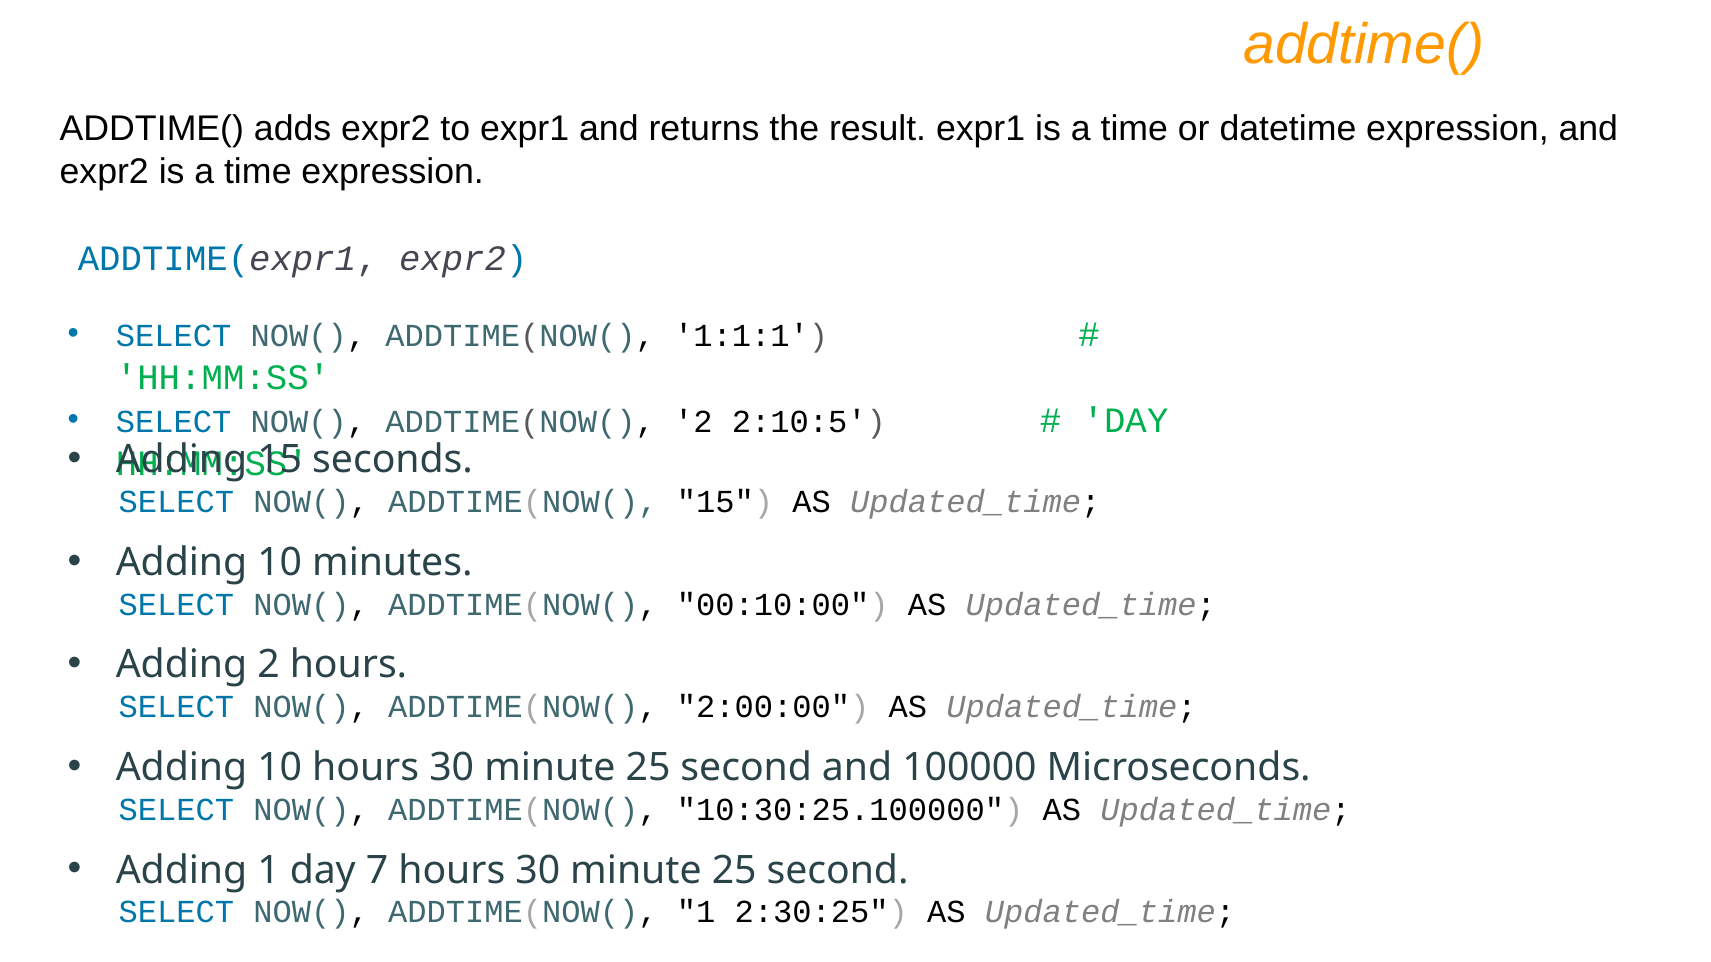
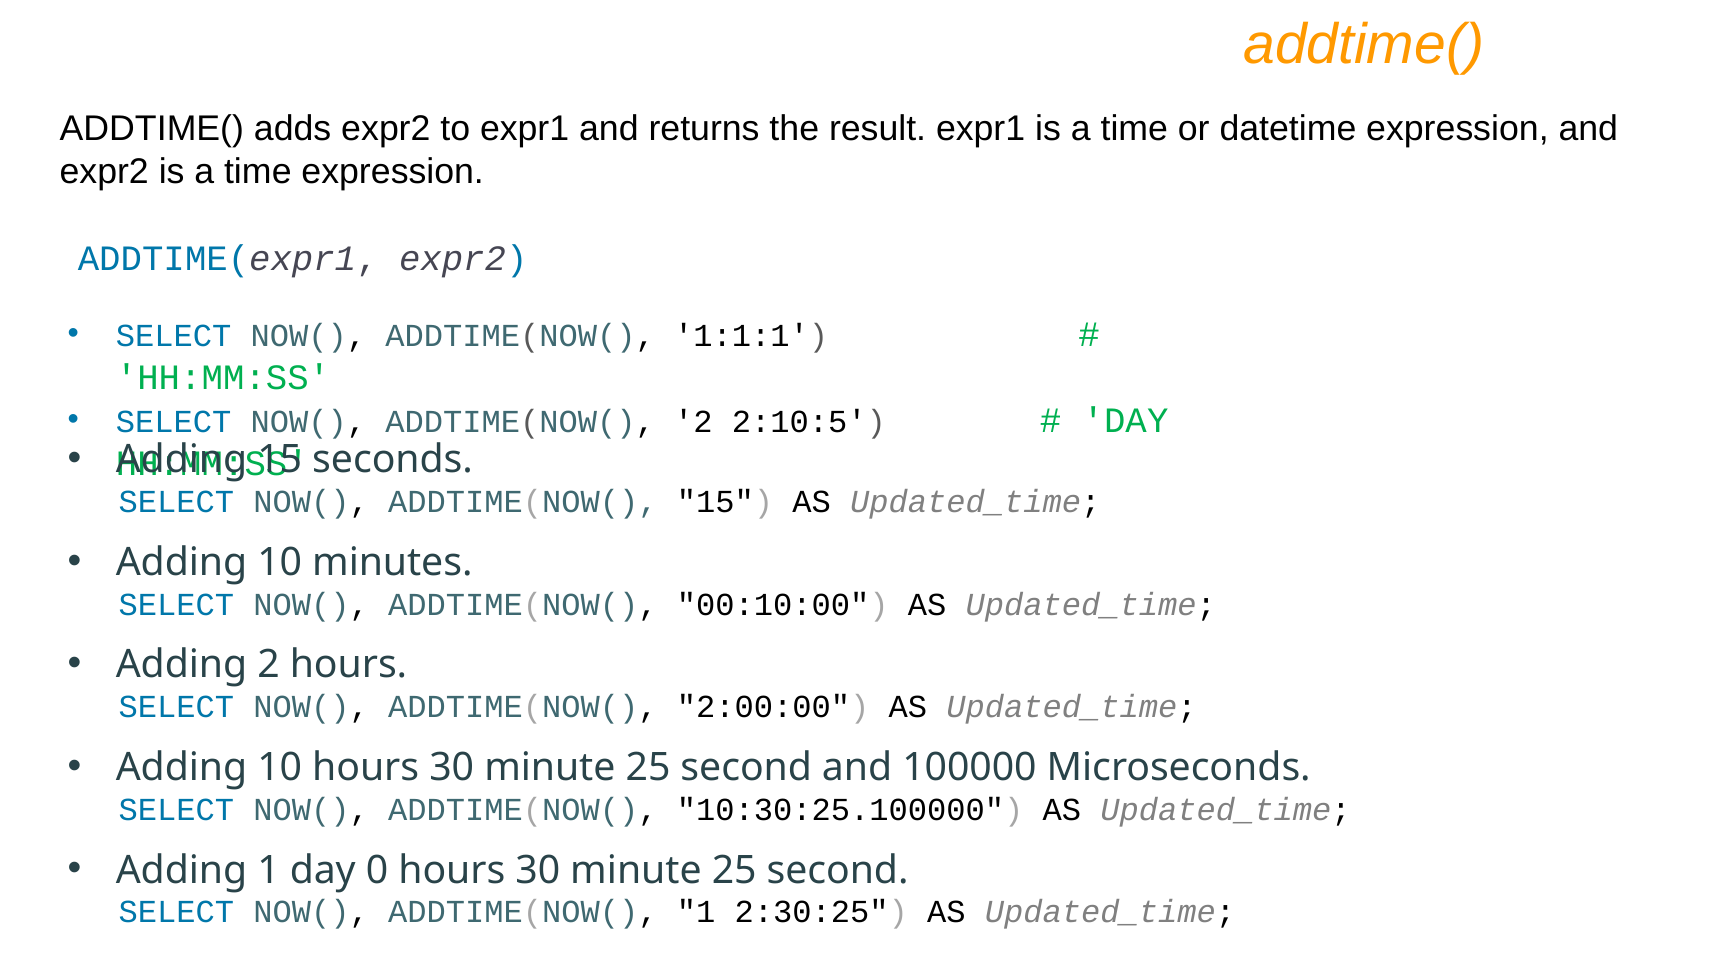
7: 7 -> 0
